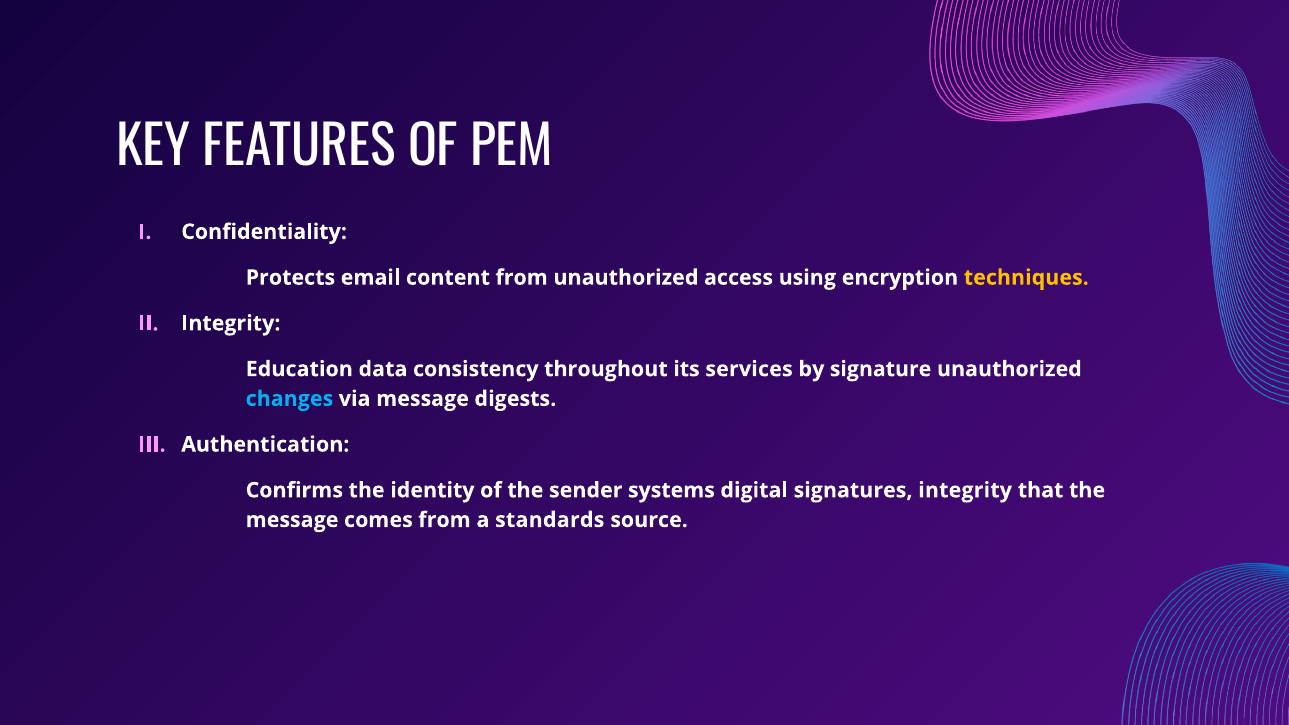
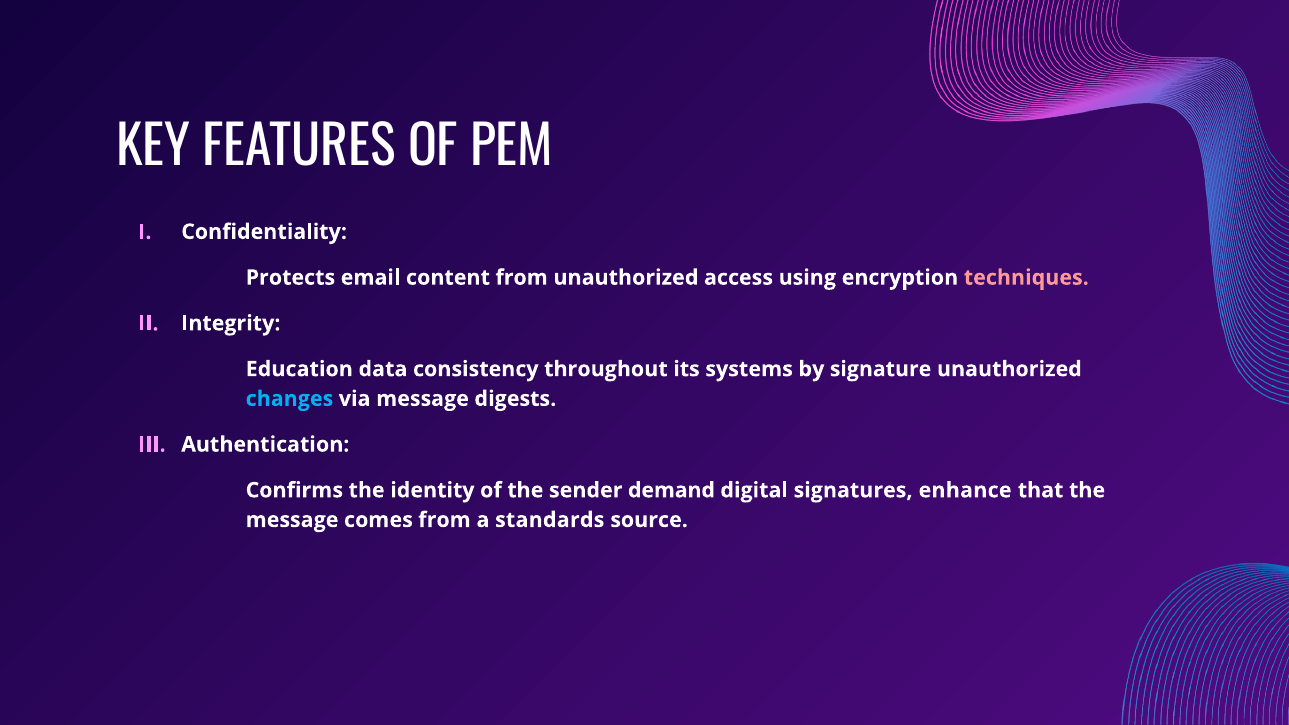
techniques colour: yellow -> pink
services: services -> systems
systems: systems -> demand
signatures integrity: integrity -> enhance
